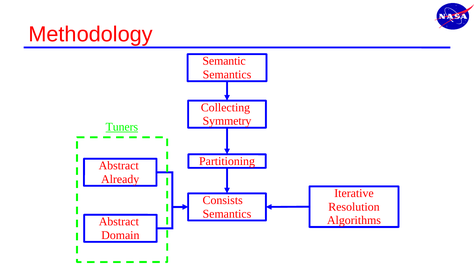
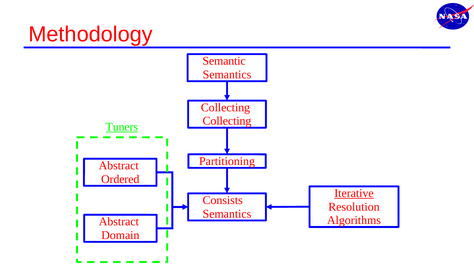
Symmetry at (227, 121): Symmetry -> Collecting
Already: Already -> Ordered
Iterative underline: none -> present
